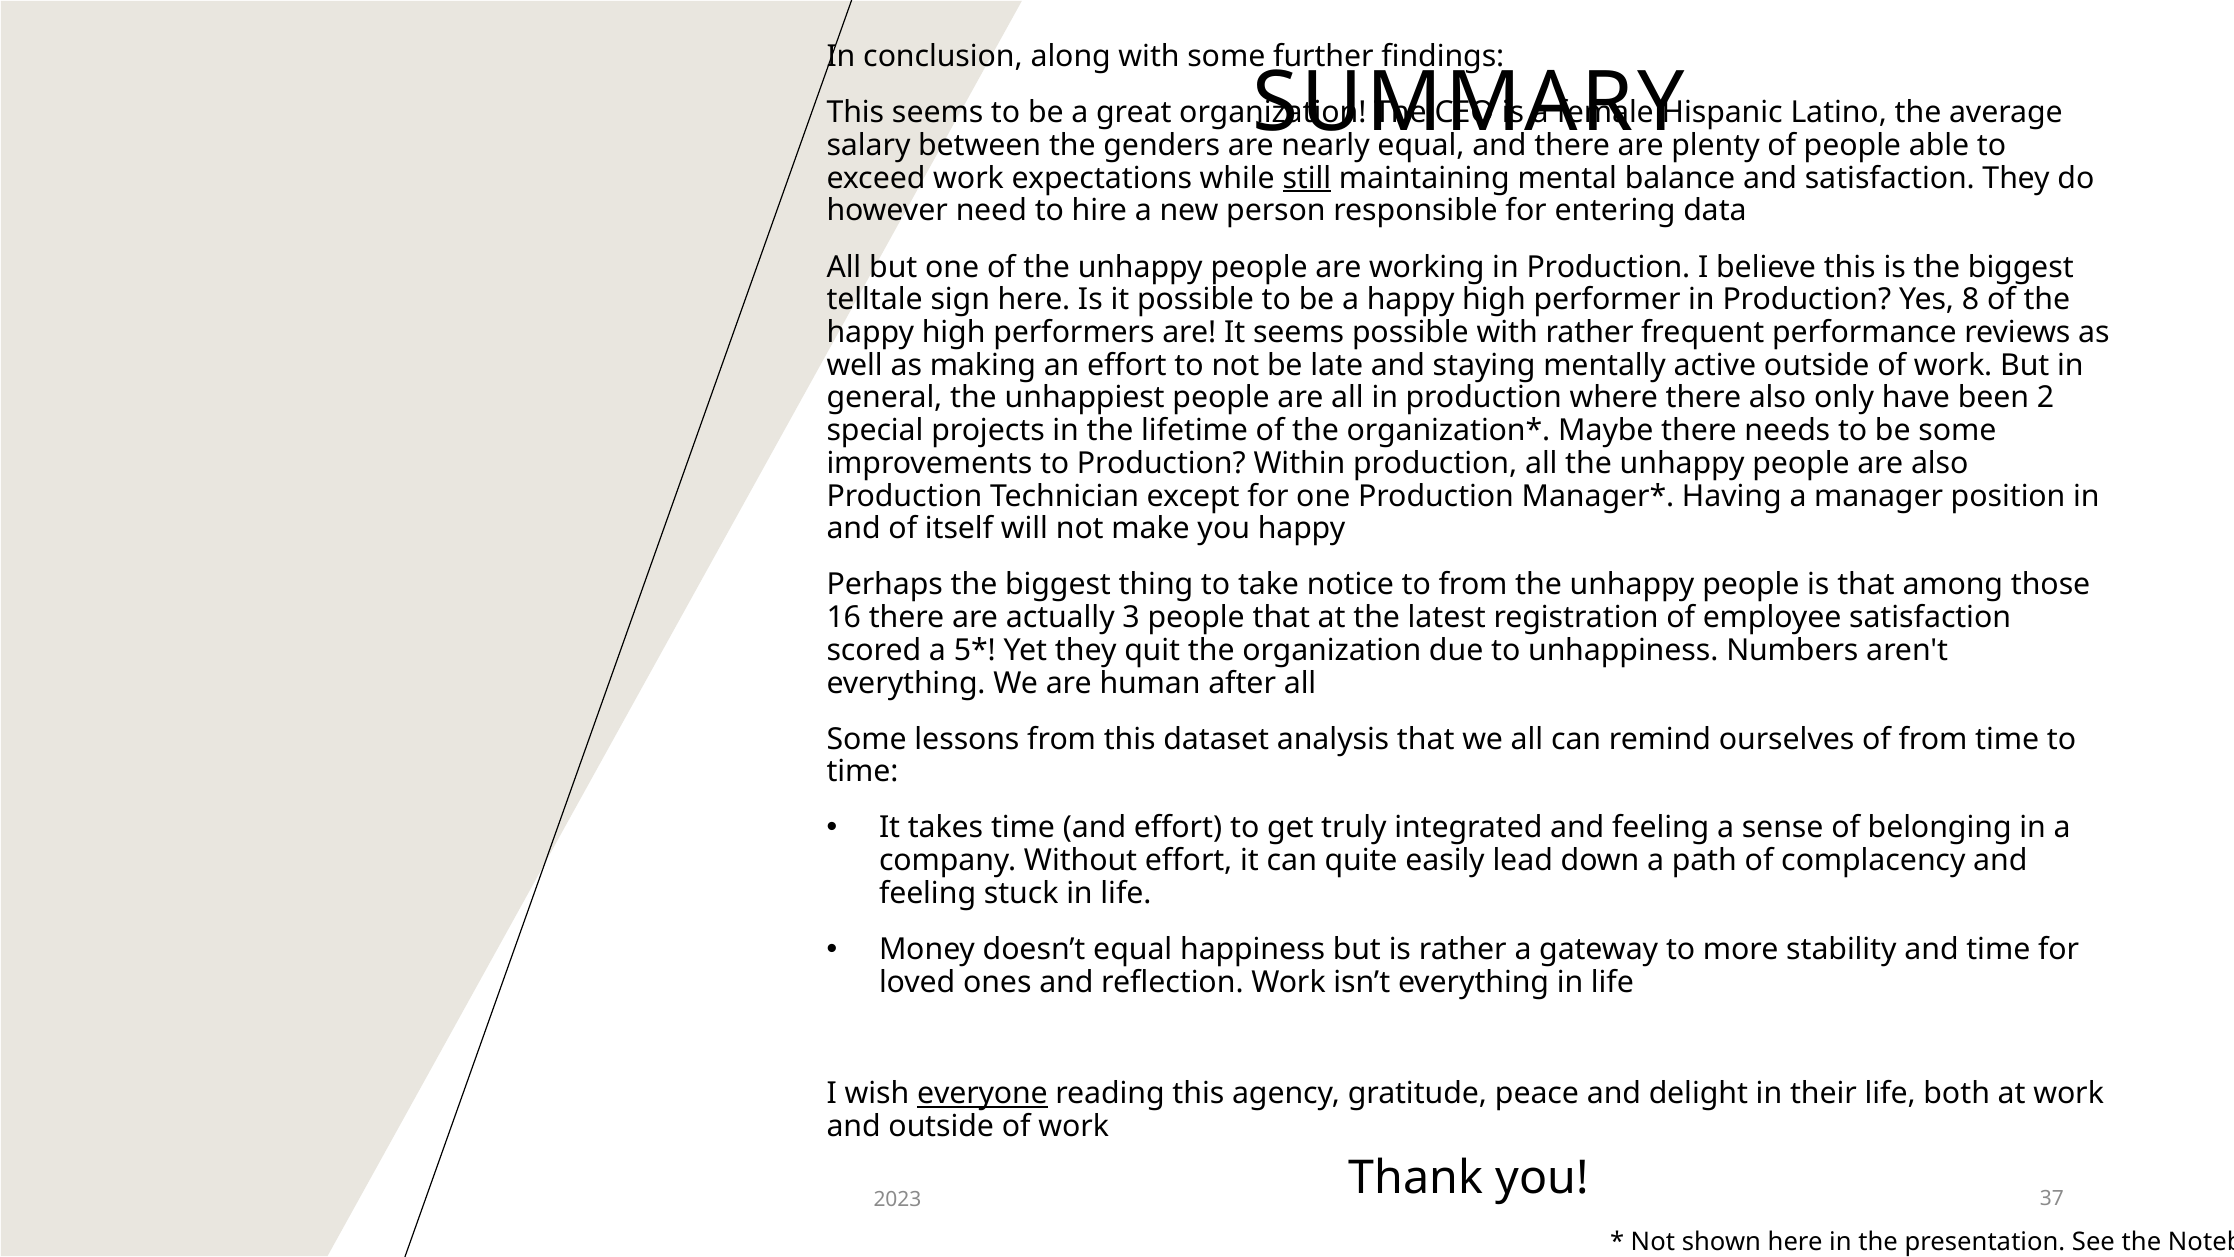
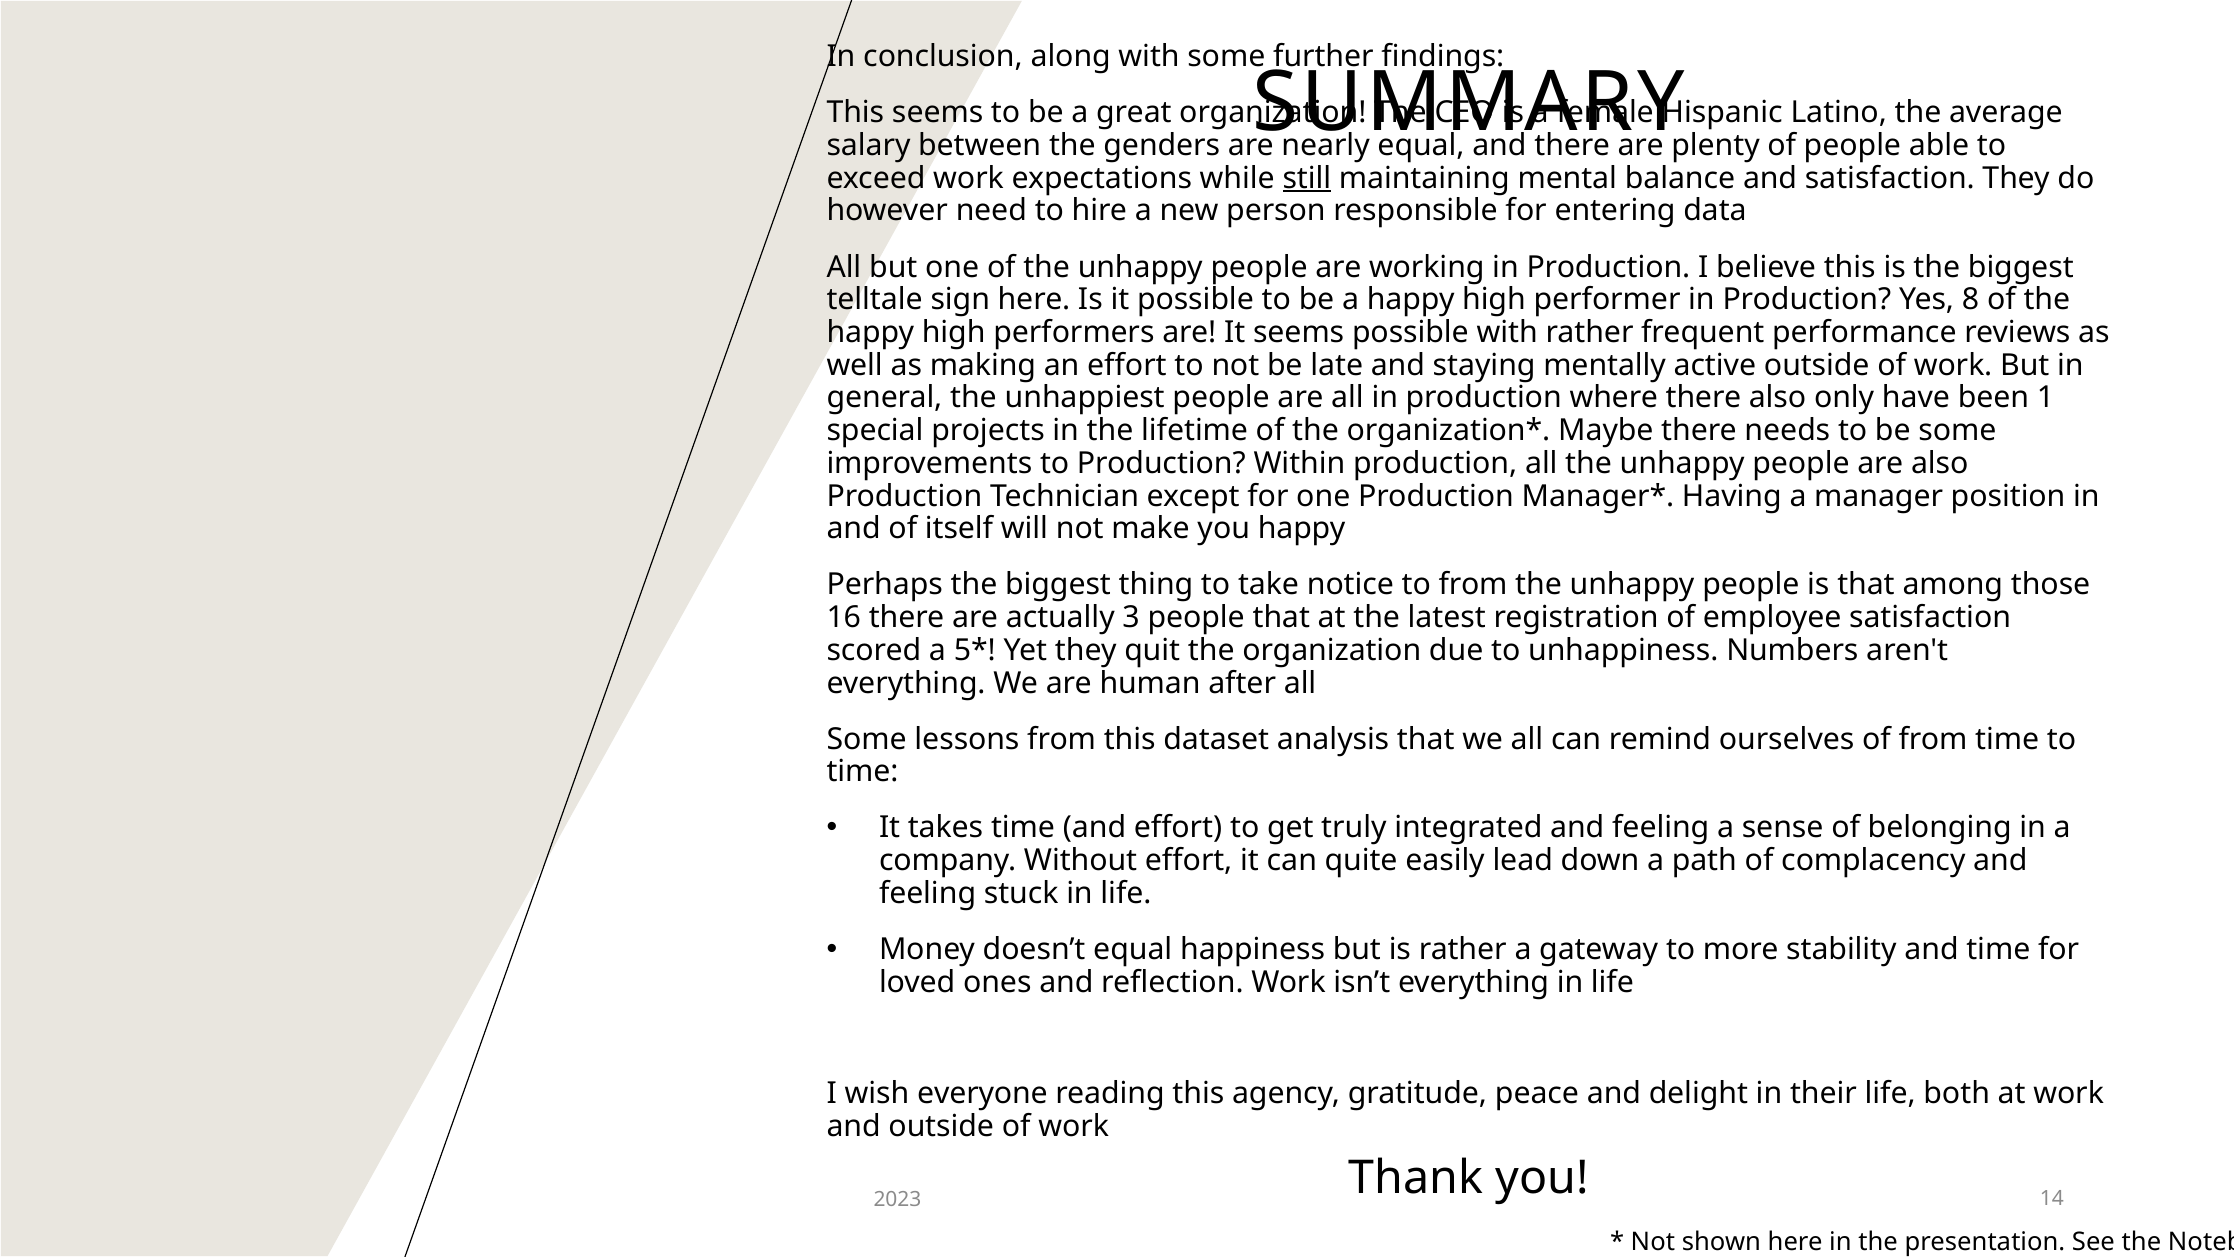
2: 2 -> 1
everyone underline: present -> none
37: 37 -> 14
